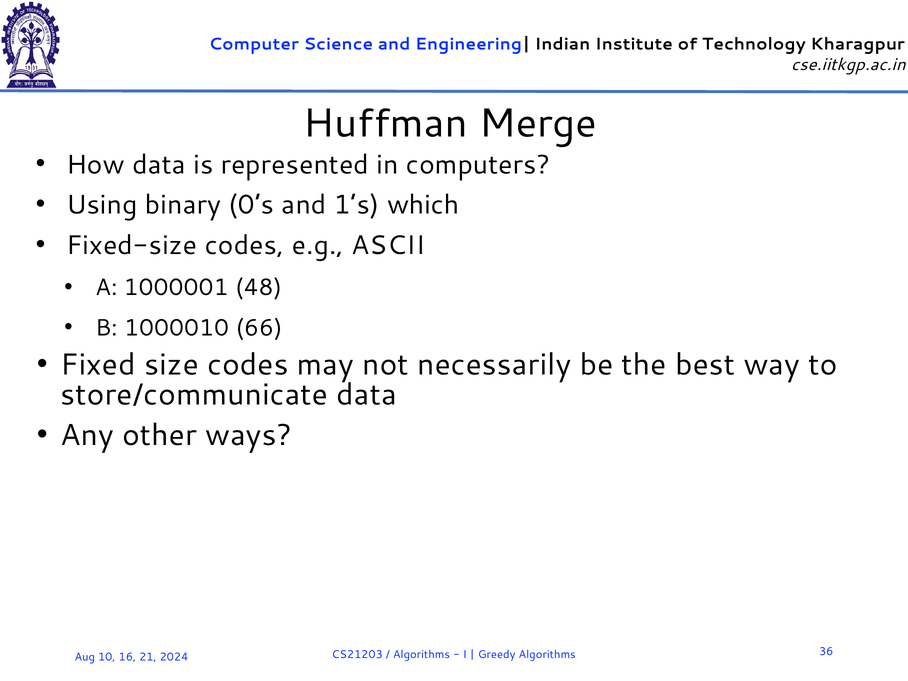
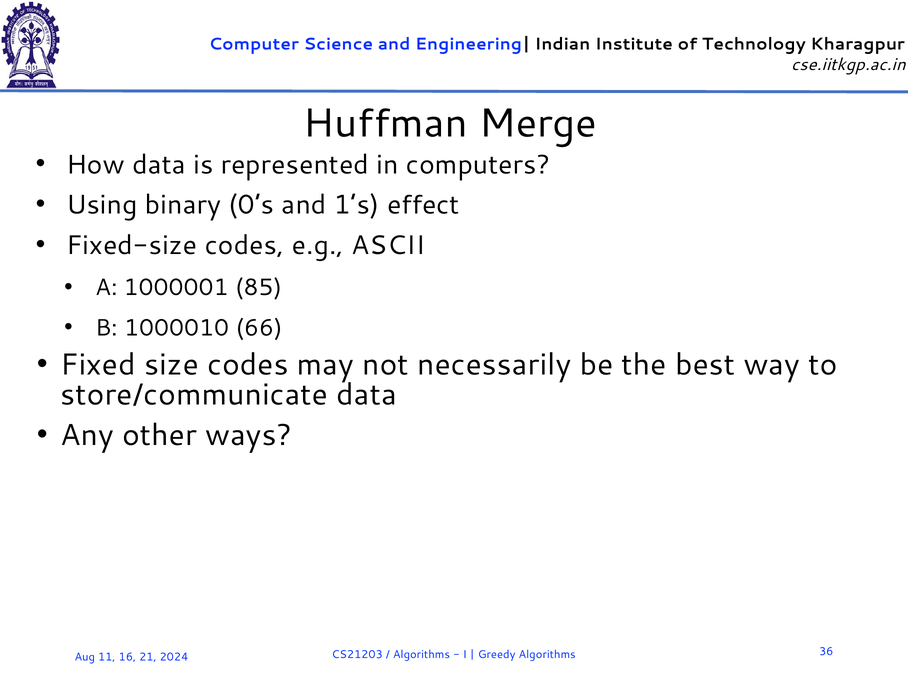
which: which -> effect
48: 48 -> 85
10: 10 -> 11
